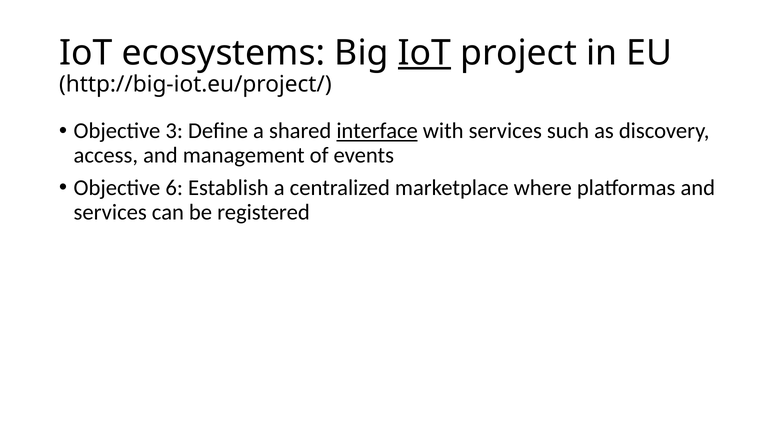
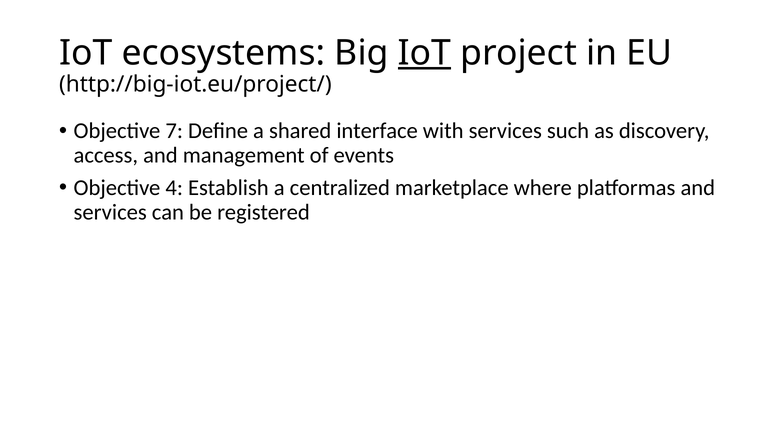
3: 3 -> 7
interface underline: present -> none
6: 6 -> 4
